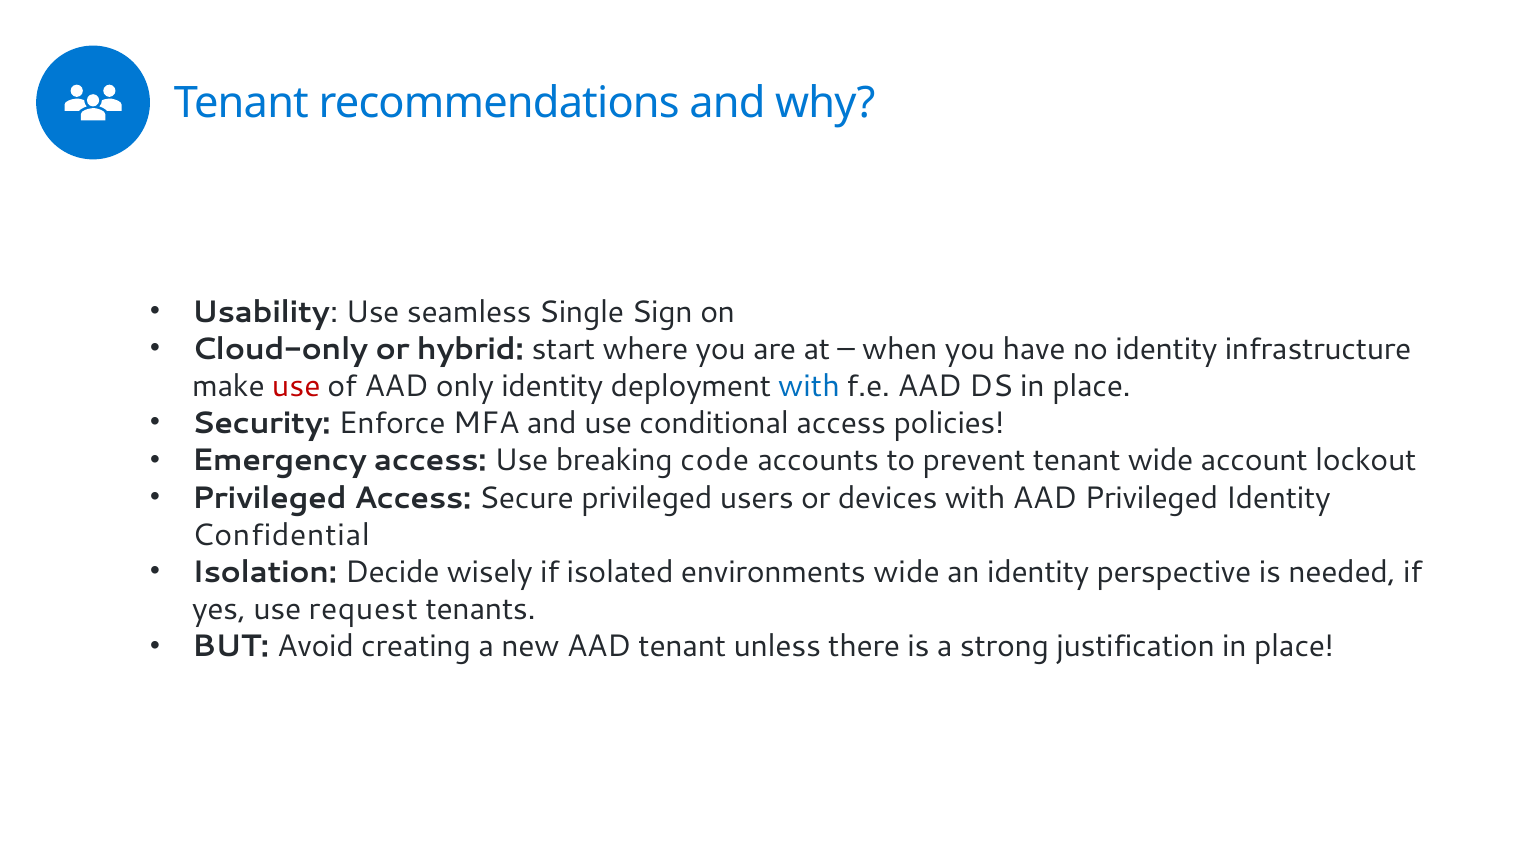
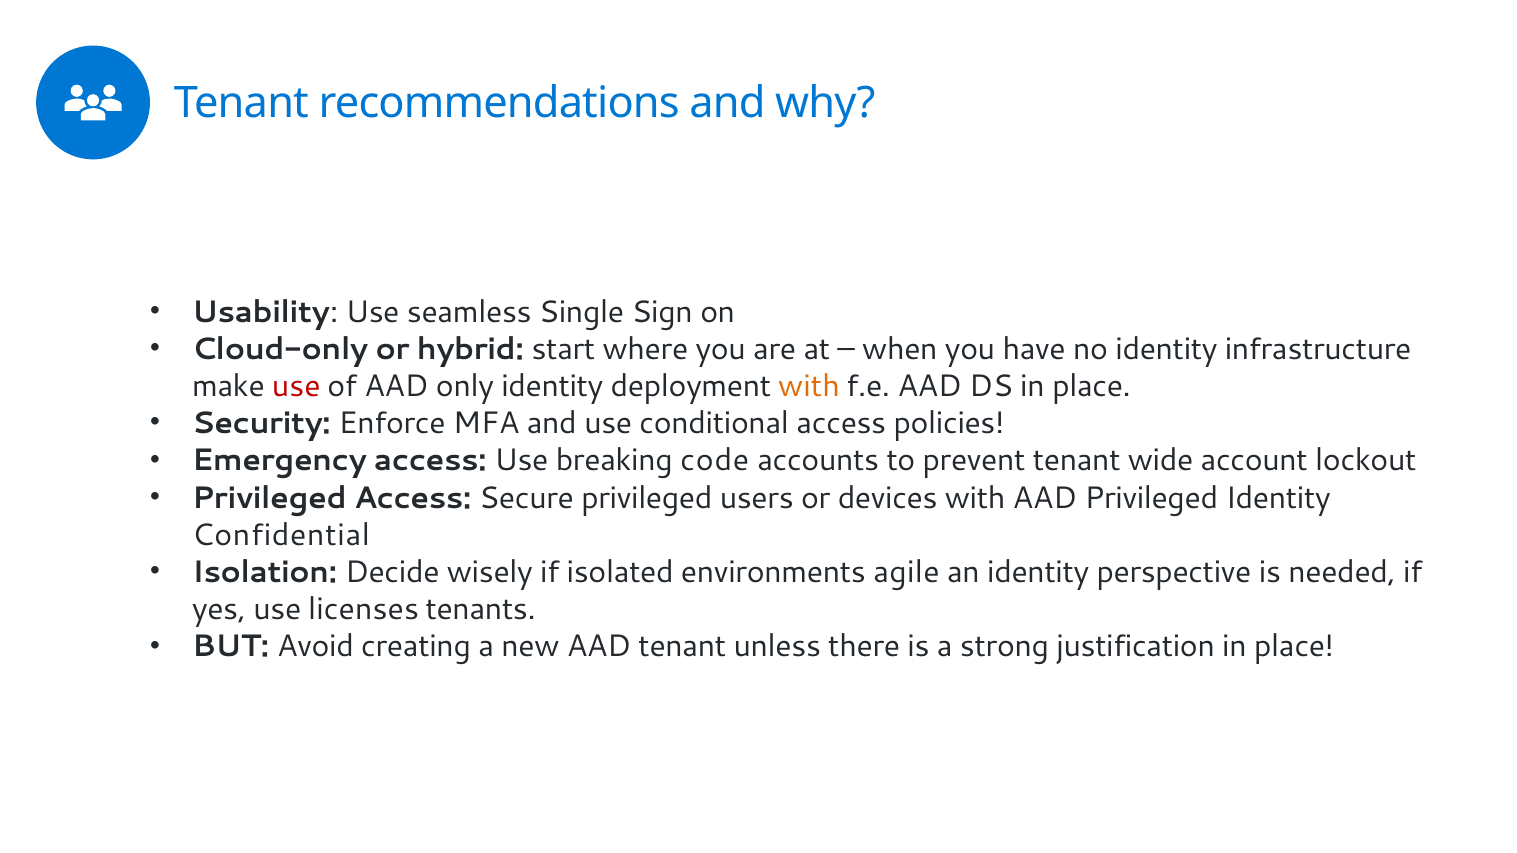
with at (809, 386) colour: blue -> orange
environments wide: wide -> agile
request: request -> licenses
